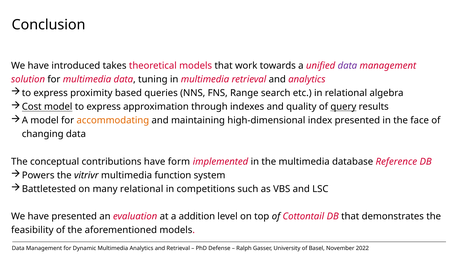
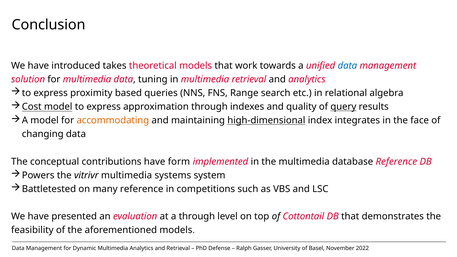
data at (347, 66) colour: purple -> blue
high-dimensional underline: none -> present
index presented: presented -> integrates
function: function -> systems
many relational: relational -> reference
a addition: addition -> through
